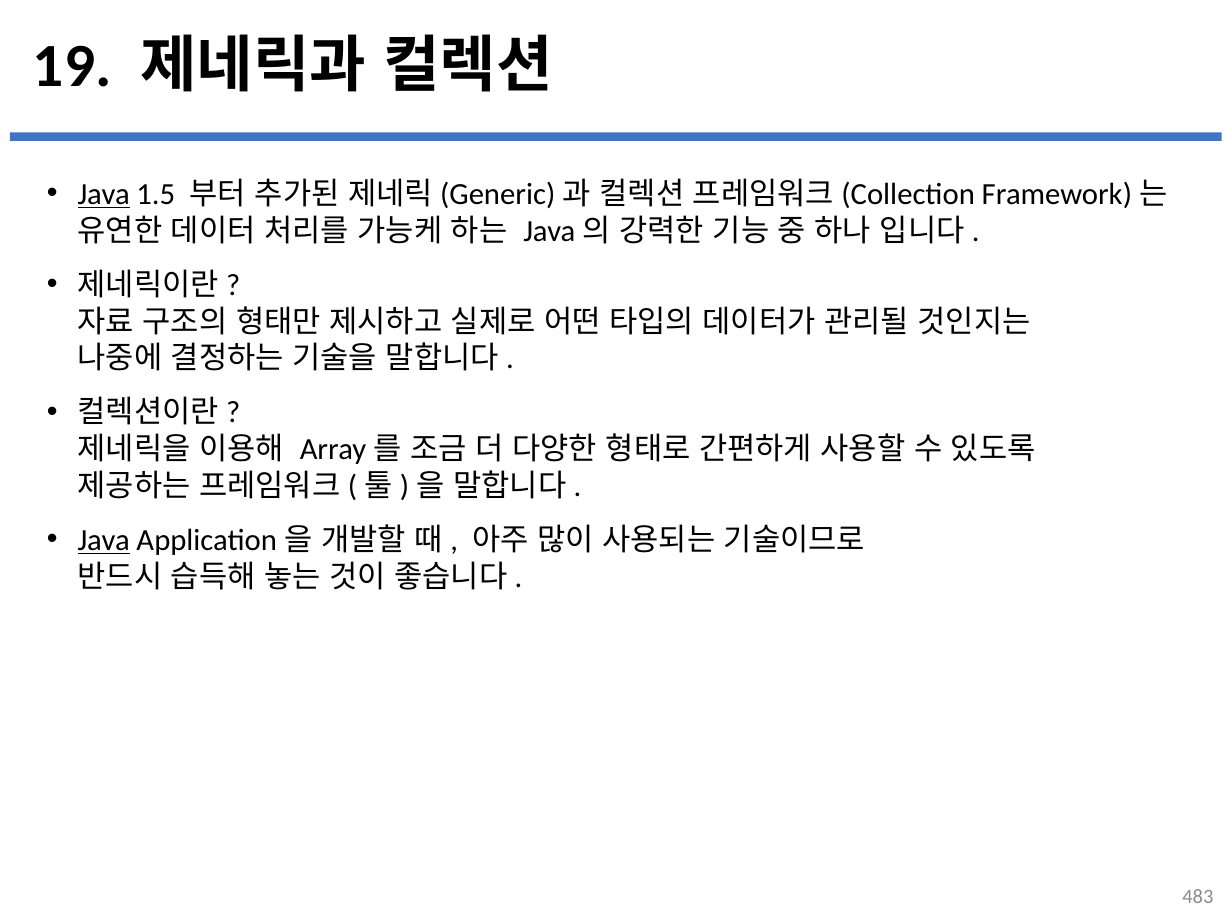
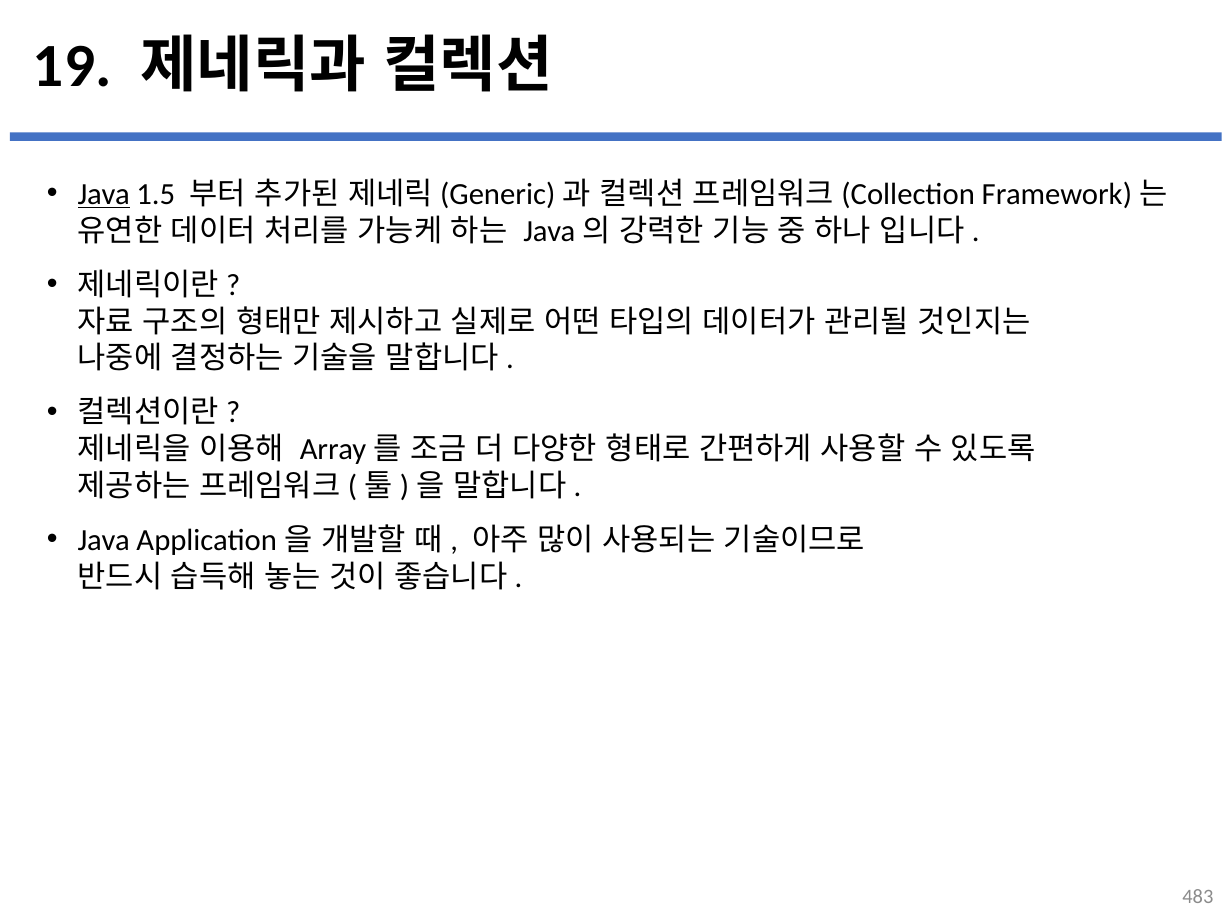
Java at (104, 540) underline: present -> none
